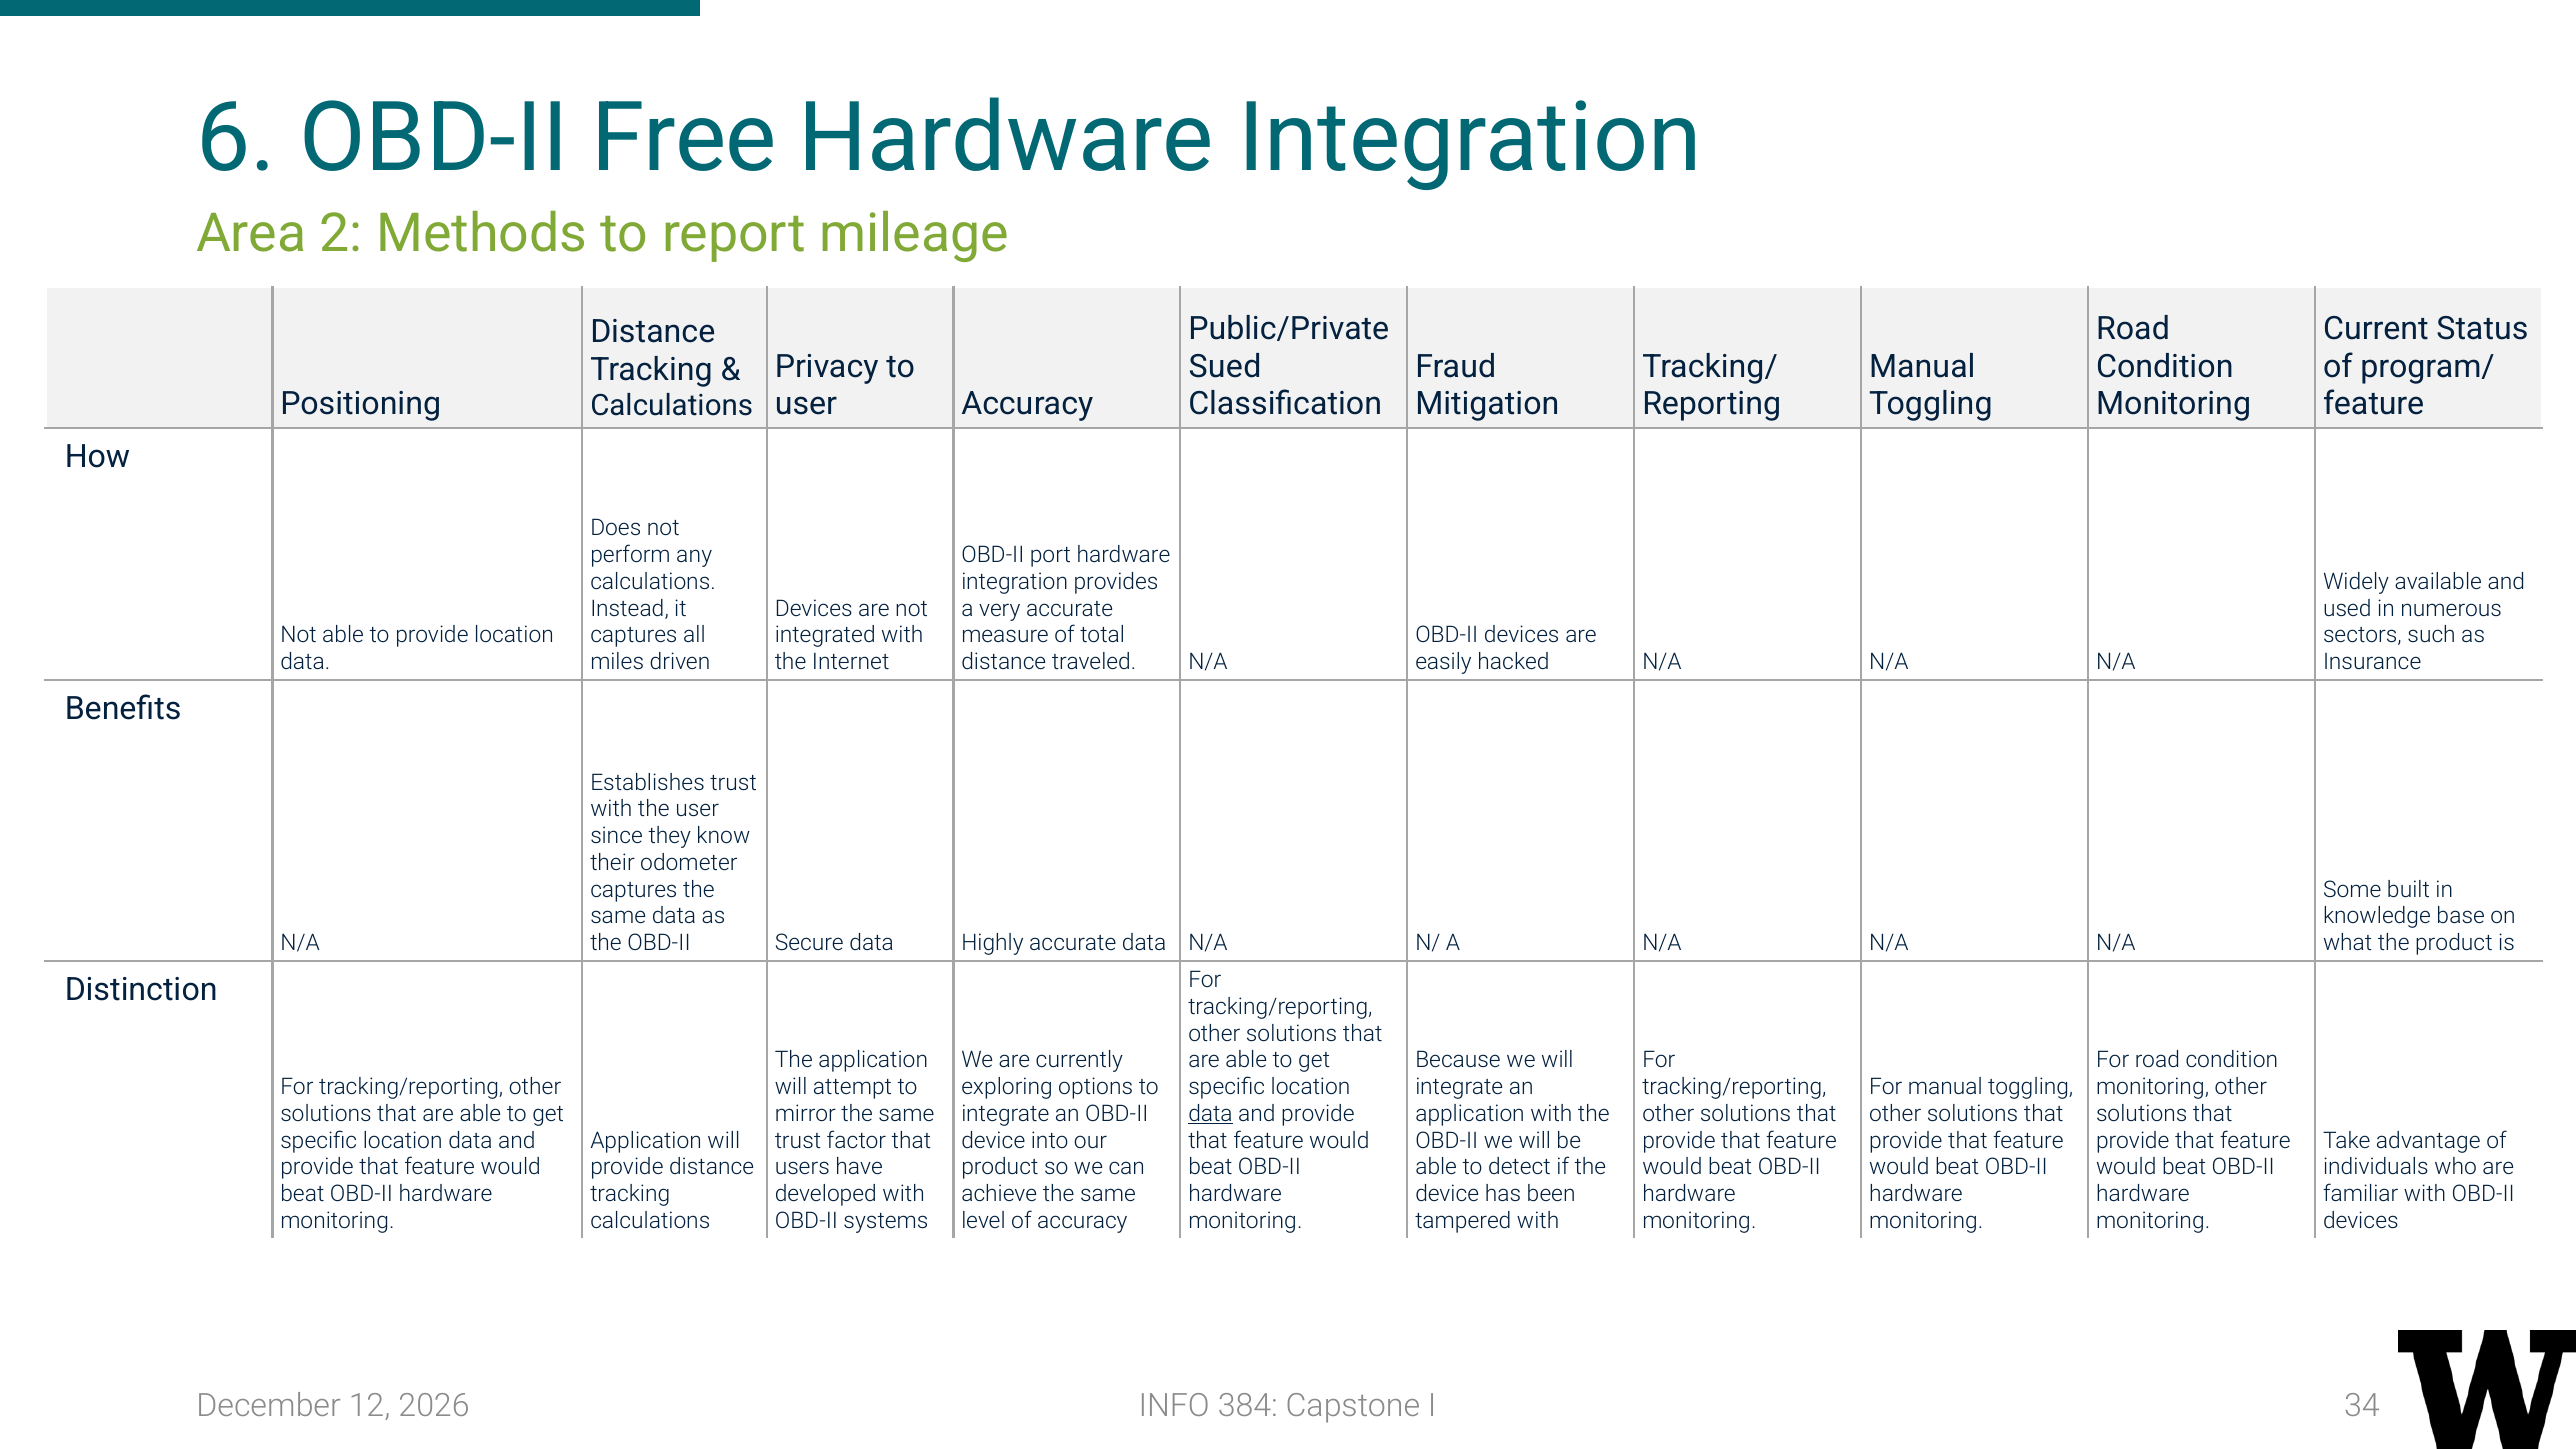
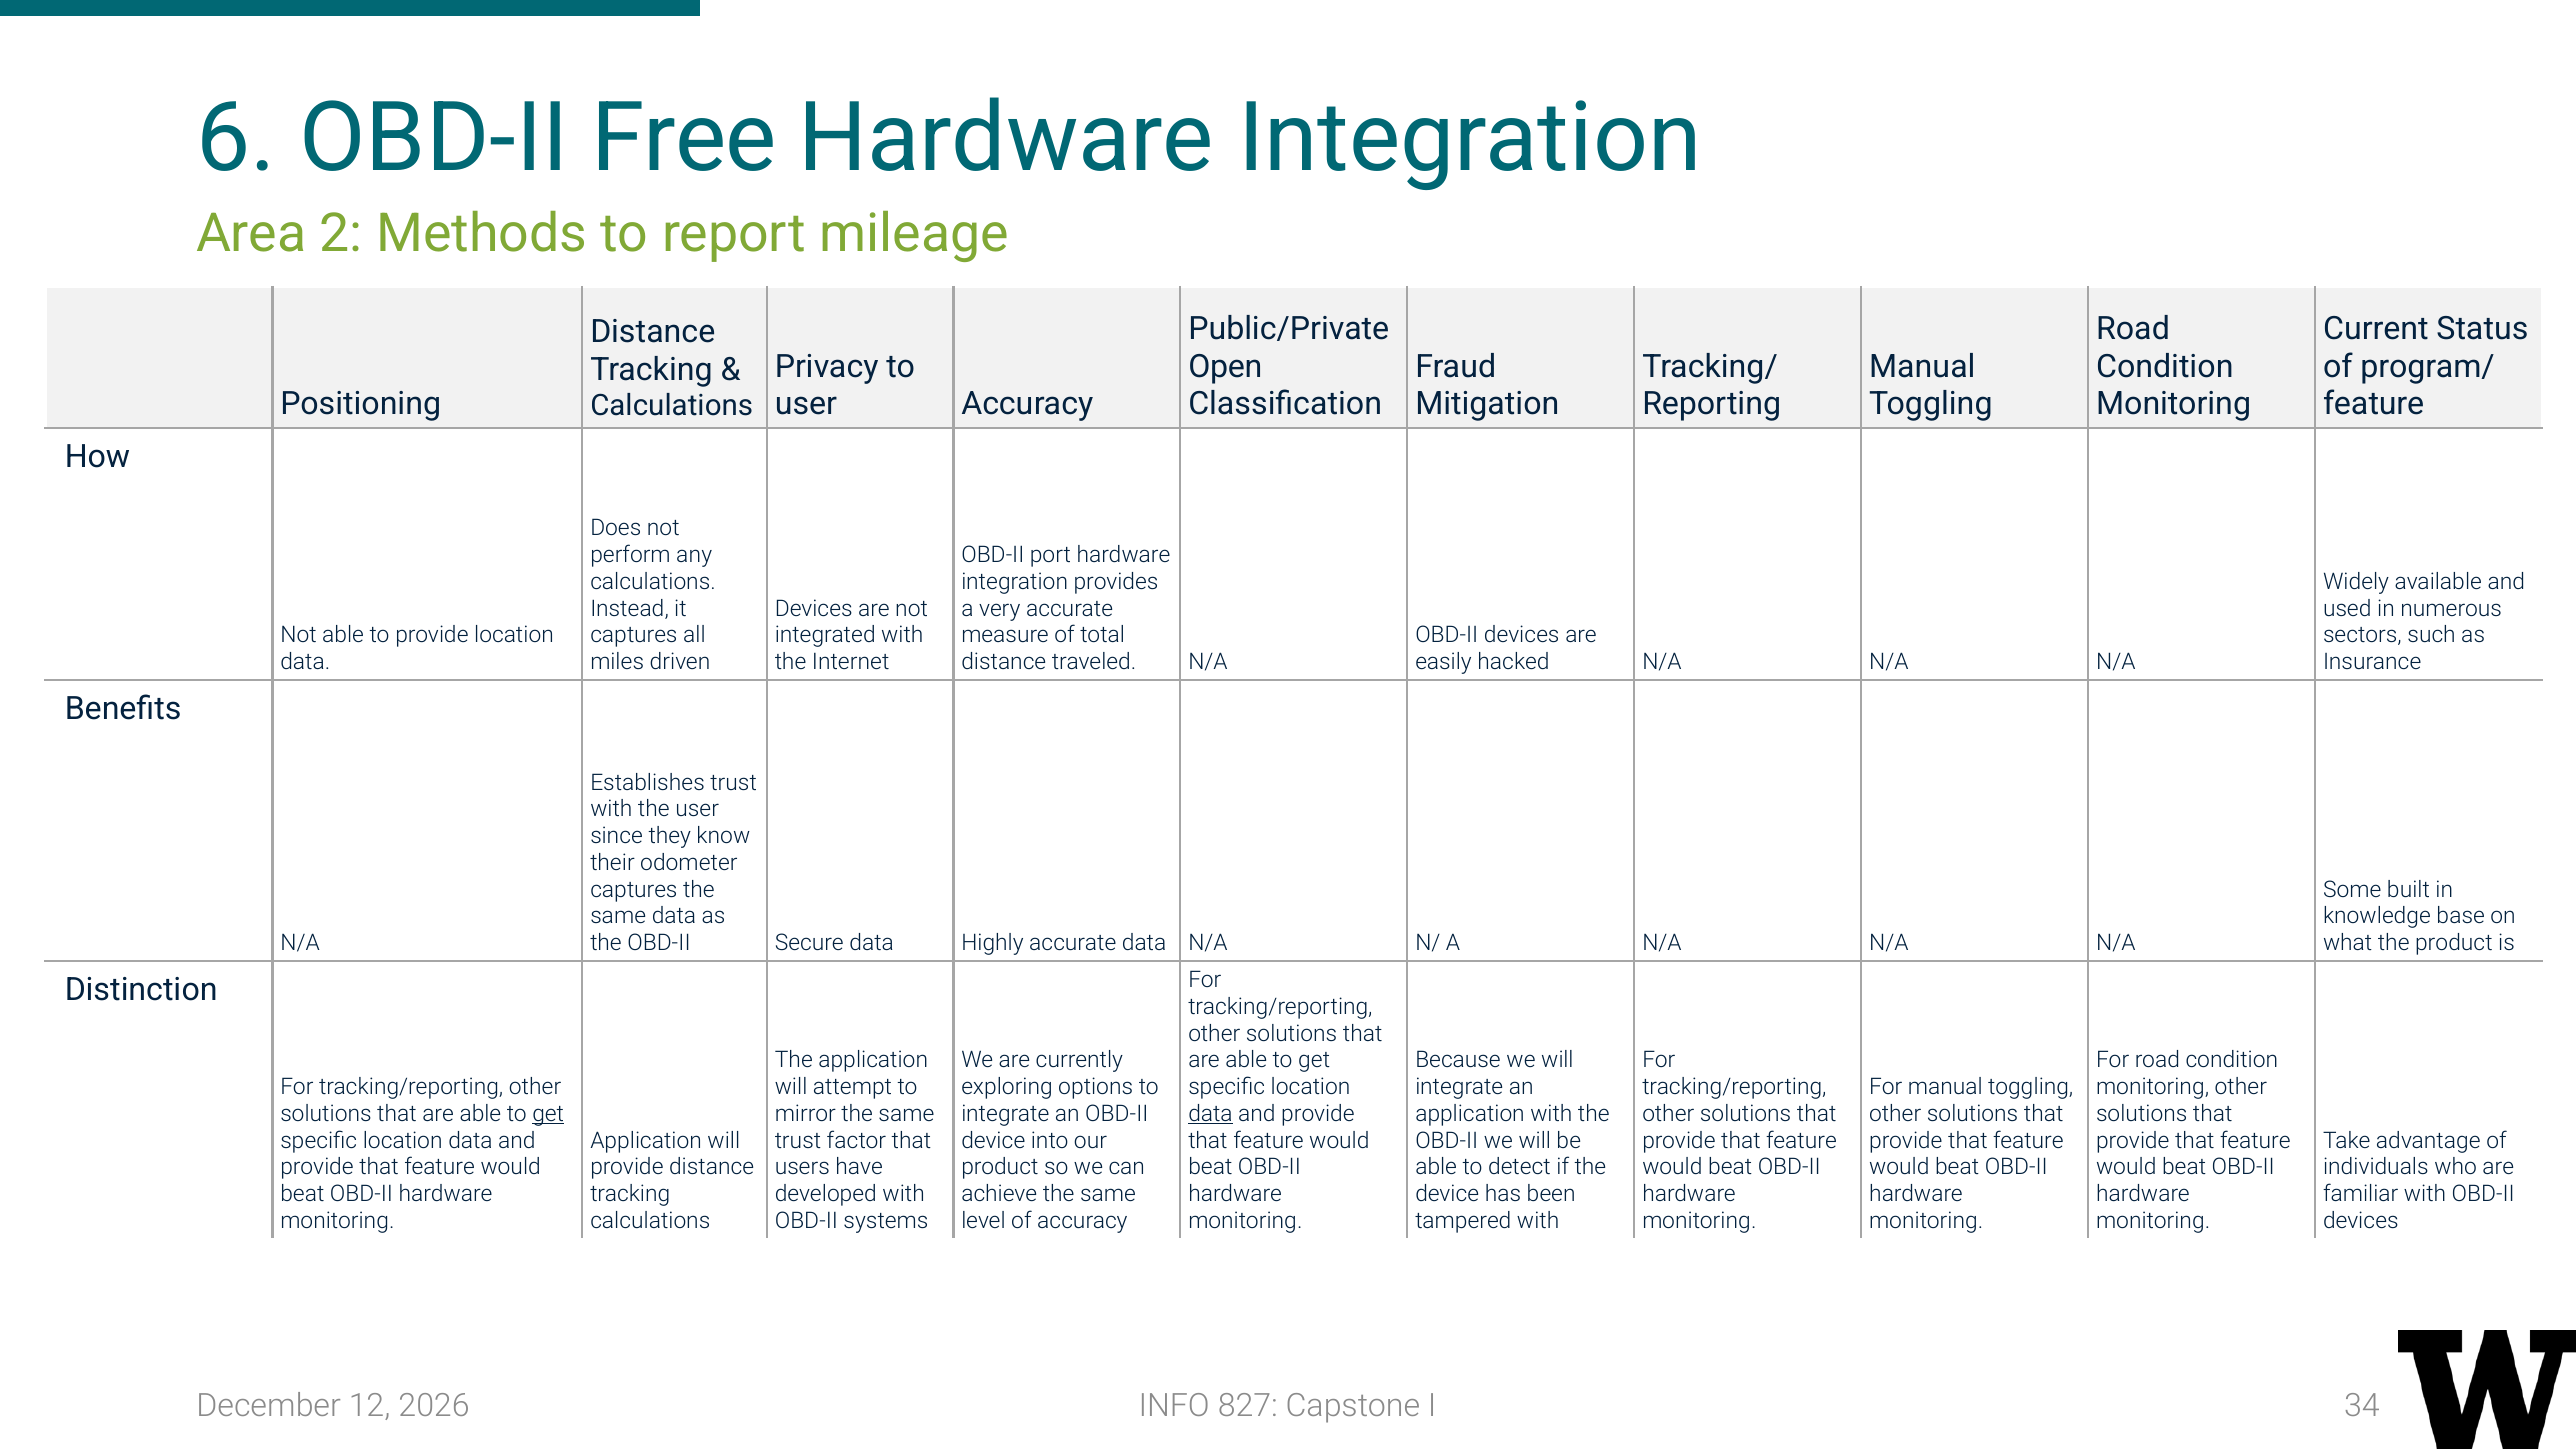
Sued: Sued -> Open
get at (548, 1114) underline: none -> present
384: 384 -> 827
